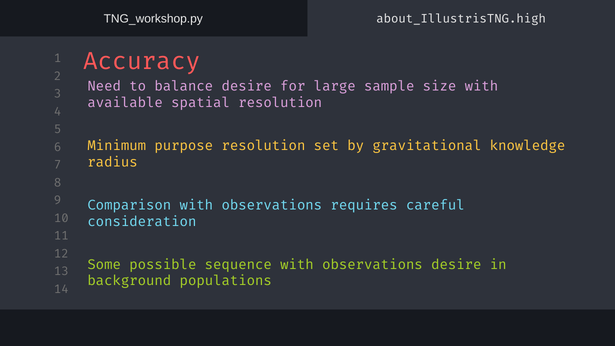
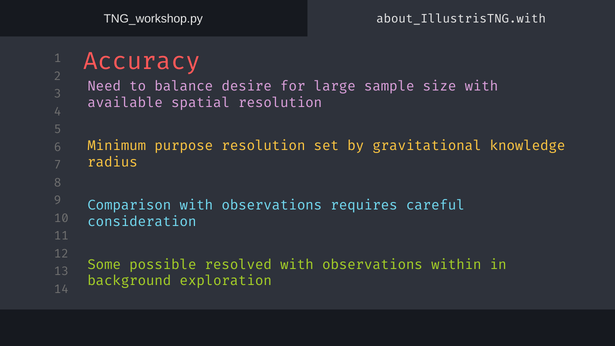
about_IllustrisTNG.high: about_IllustrisTNG.high -> about_IllustrisTNG.with
sequence: sequence -> resolved
observations desire: desire -> within
populations: populations -> exploration
